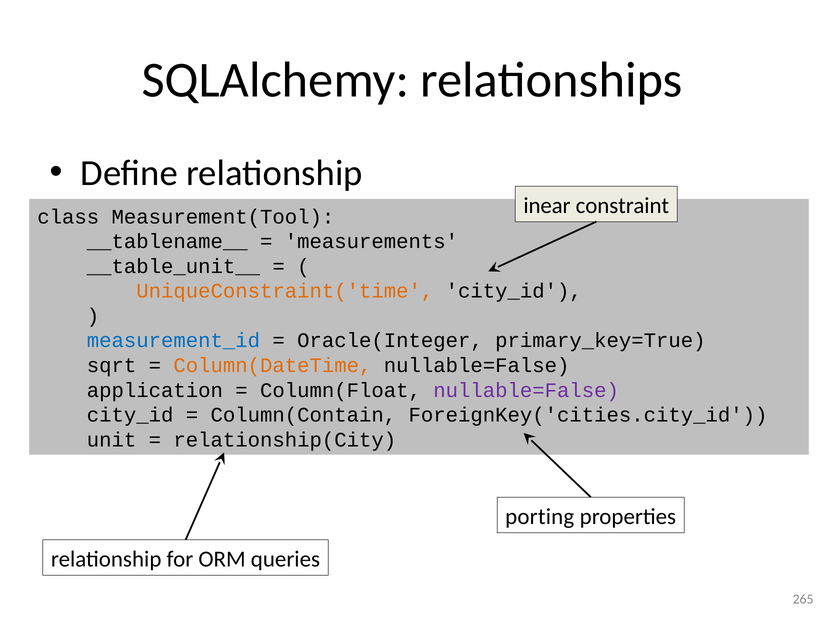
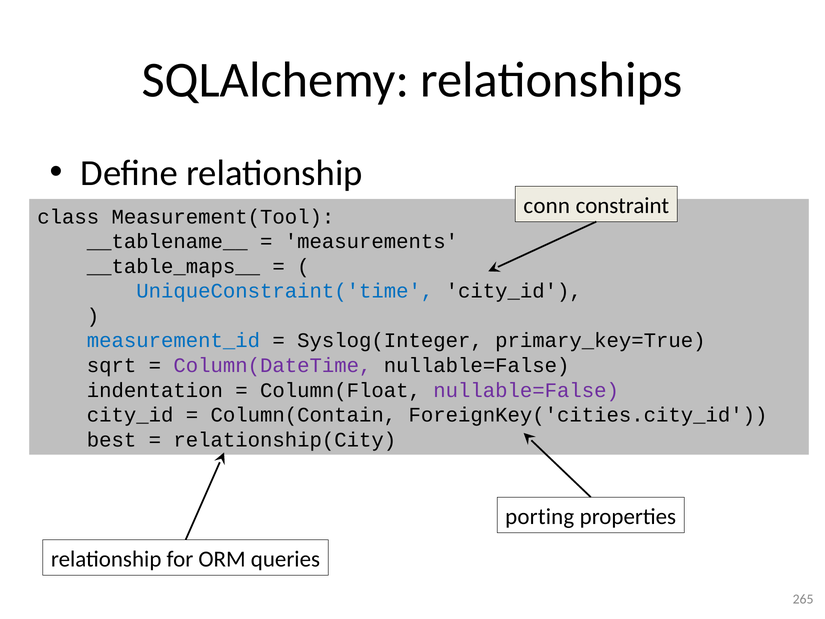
inear: inear -> conn
__table_unit__: __table_unit__ -> __table_maps__
UniqueConstraint('time colour: orange -> blue
Oracle(Integer: Oracle(Integer -> Syslog(Integer
Column(DateTime colour: orange -> purple
application: application -> indentation
unit: unit -> best
